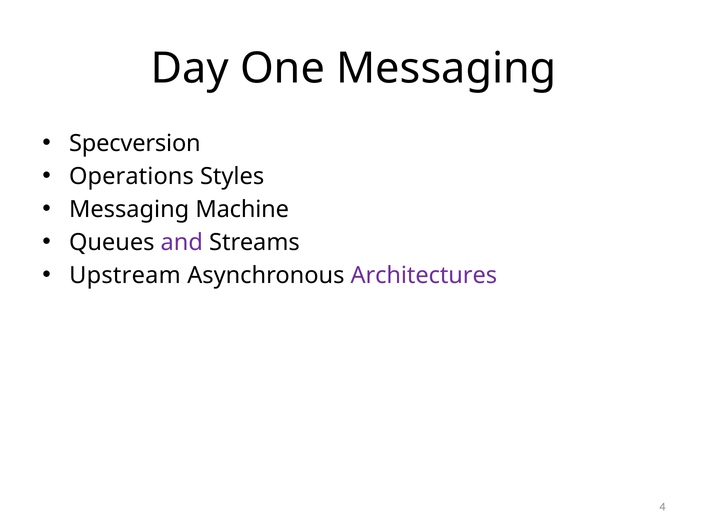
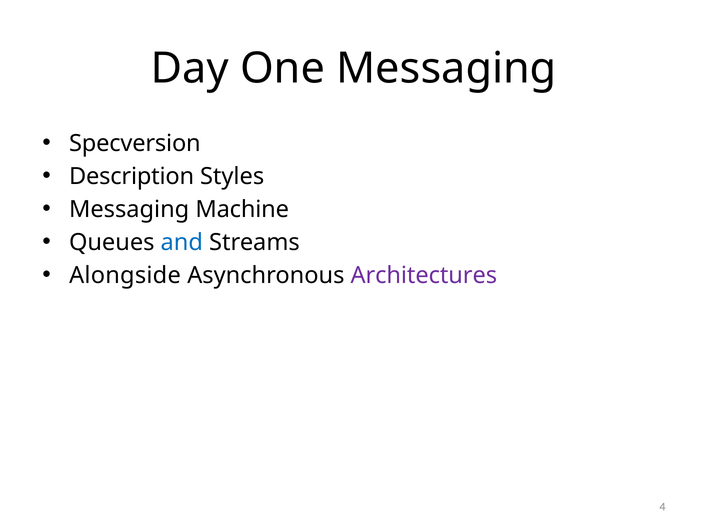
Operations: Operations -> Description
and colour: purple -> blue
Upstream: Upstream -> Alongside
